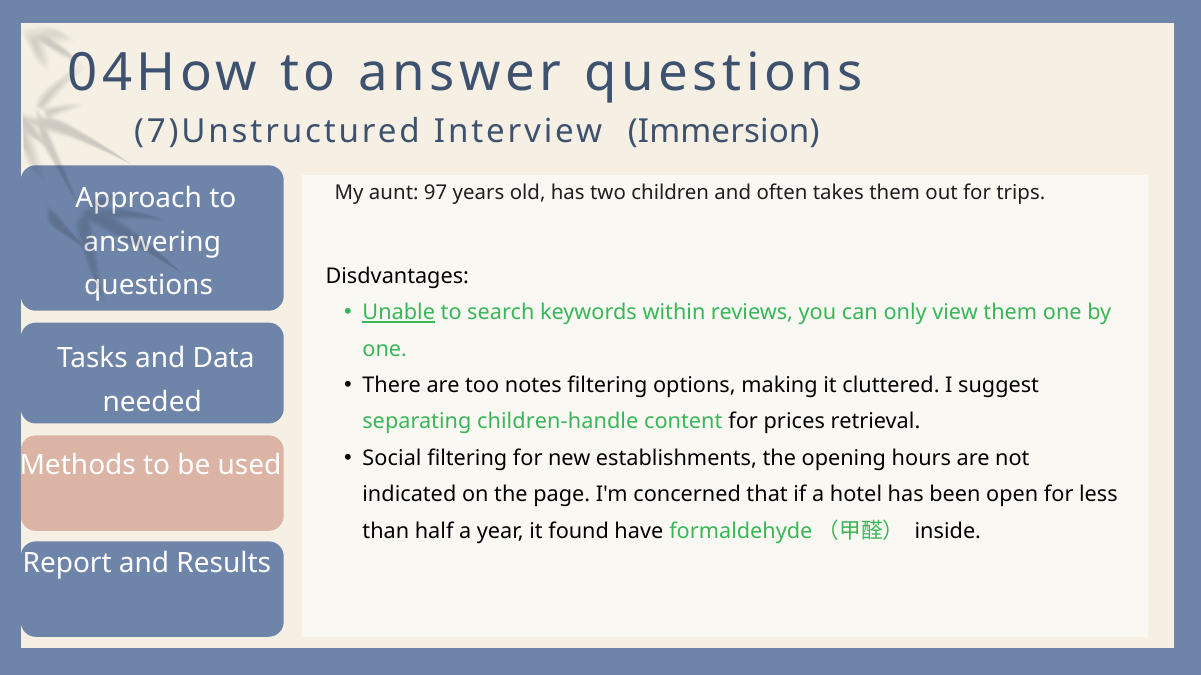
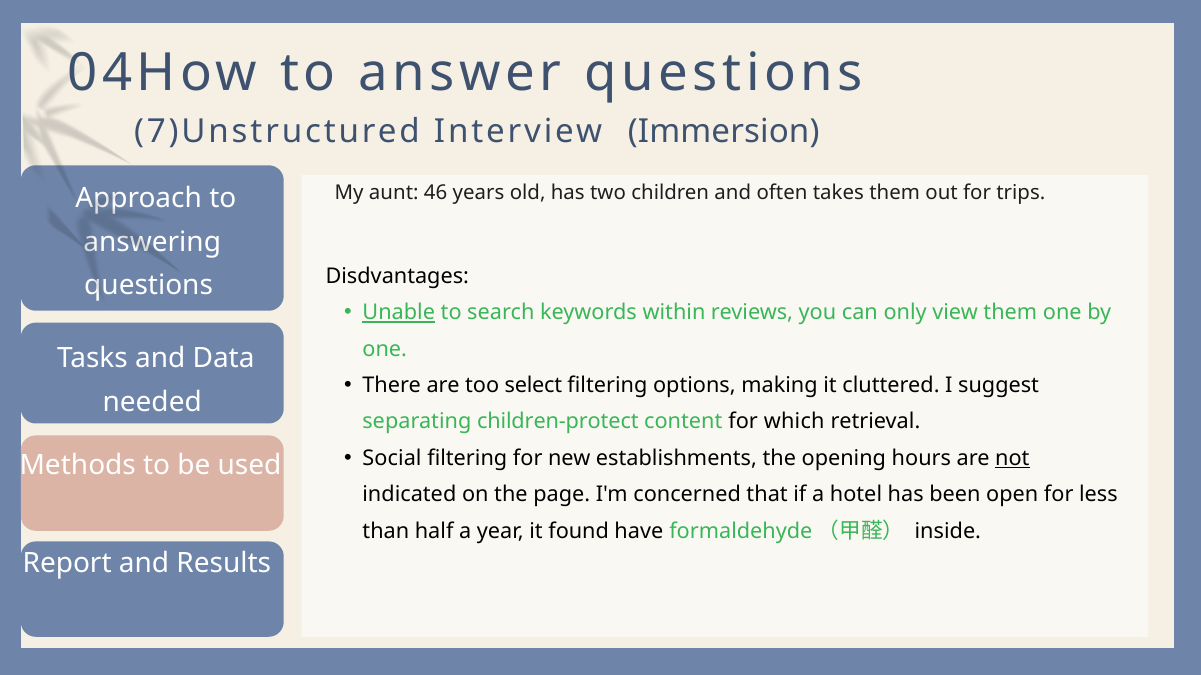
97: 97 -> 46
notes: notes -> select
children-handle: children-handle -> children-protect
prices: prices -> which
not underline: none -> present
